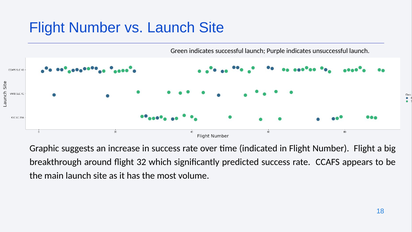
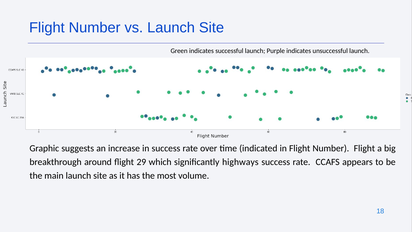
32: 32 -> 29
predicted: predicted -> highways
